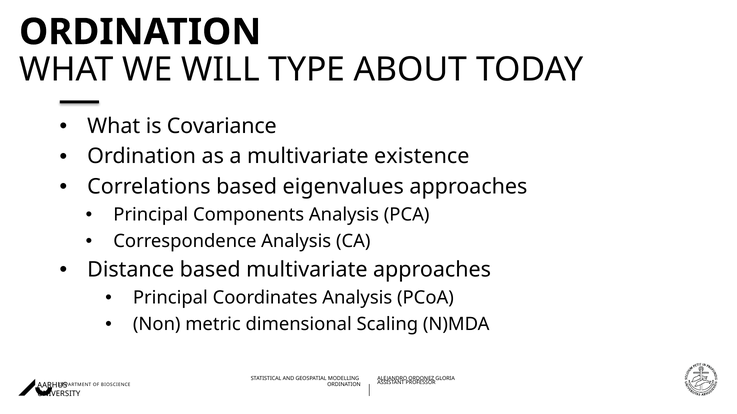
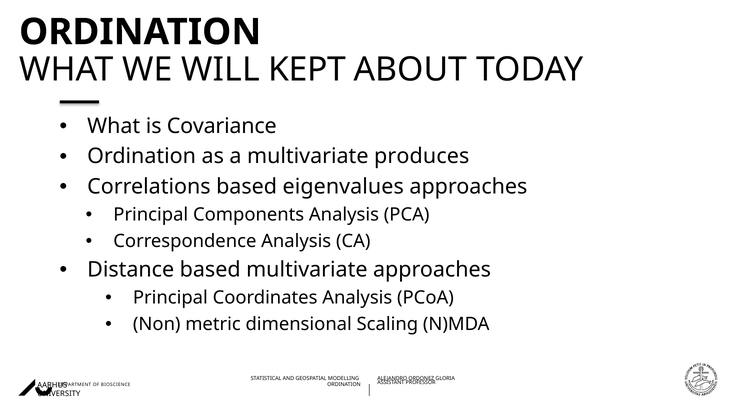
TYPE: TYPE -> KEPT
existence: existence -> produces
